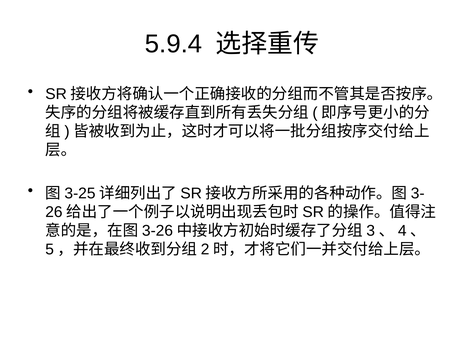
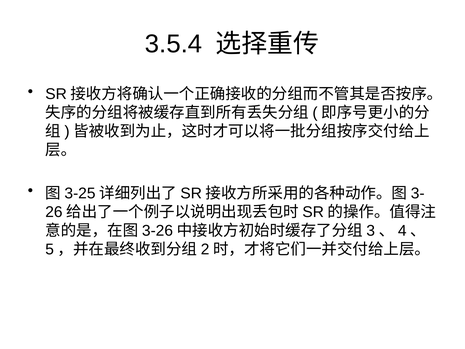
5.9.4: 5.9.4 -> 3.5.4
